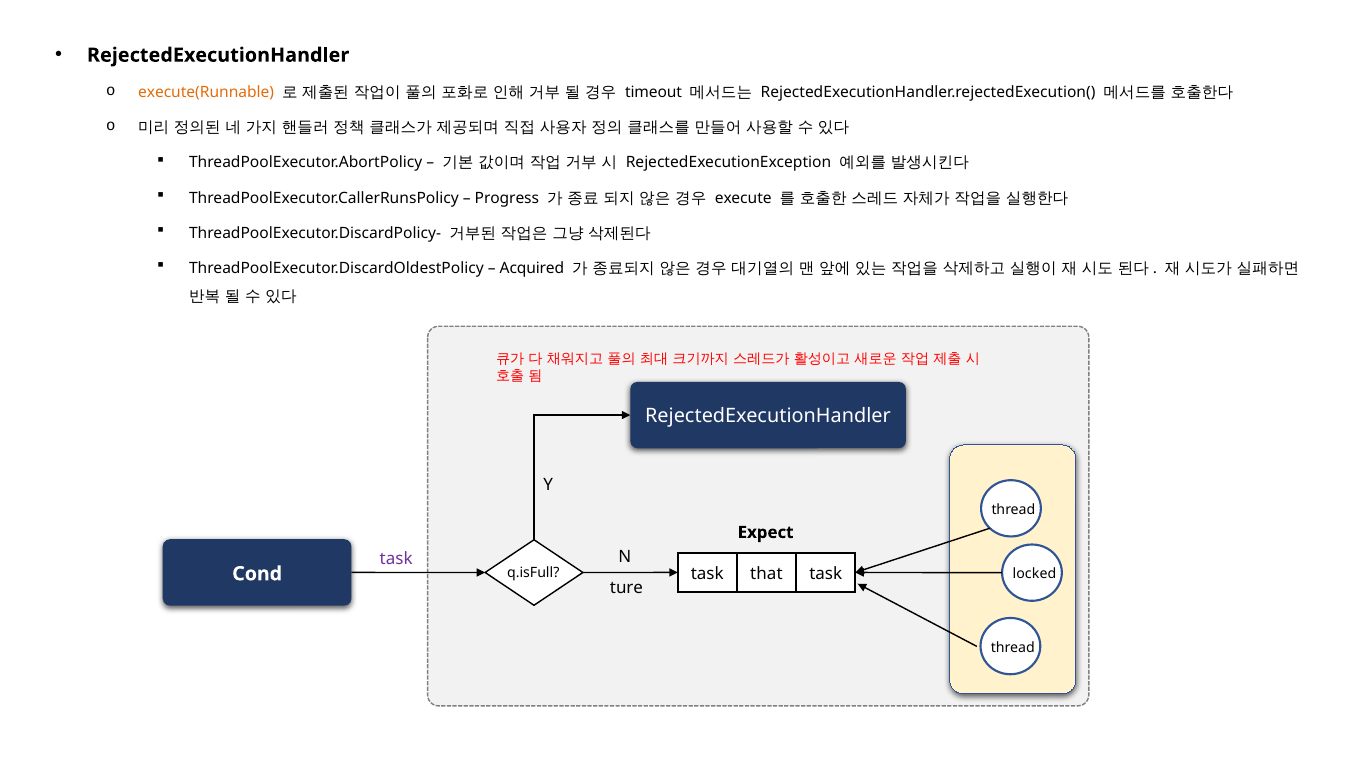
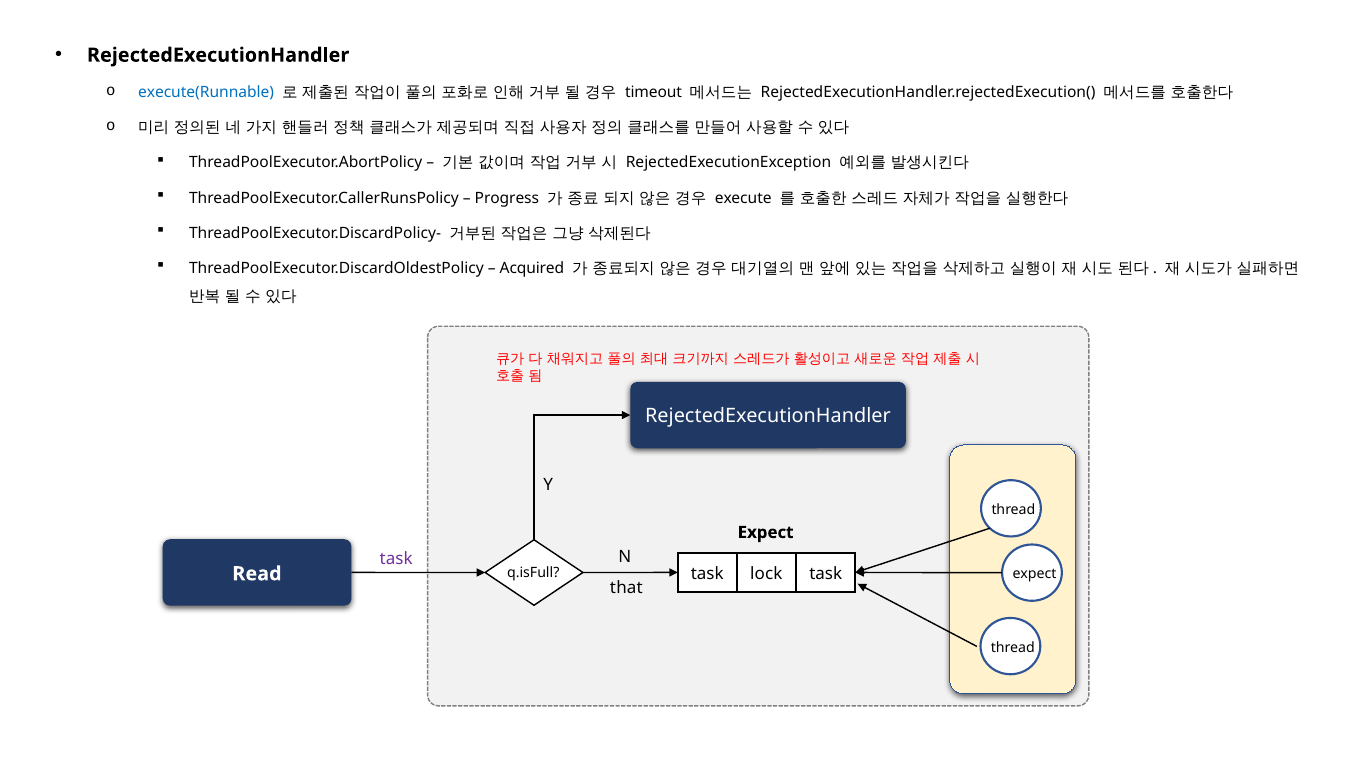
execute(Runnable colour: orange -> blue
locked at (1034, 574): locked -> expect
Cond: Cond -> Read
that: that -> lock
ture: ture -> that
